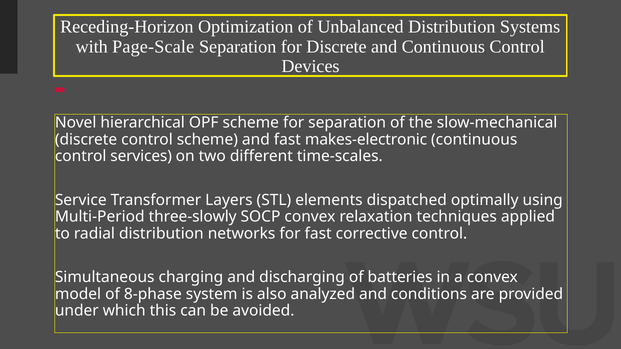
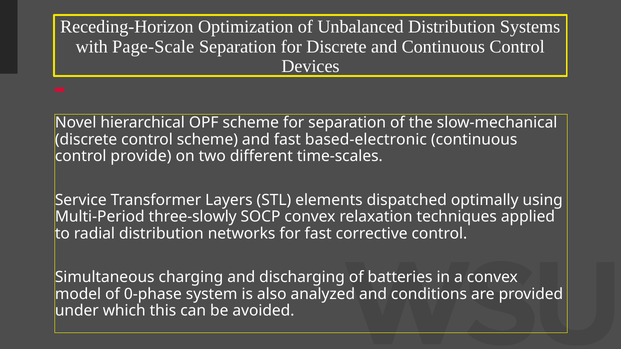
makes-electronic: makes-electronic -> based-electronic
services: services -> provide
8-phase: 8-phase -> 0-phase
